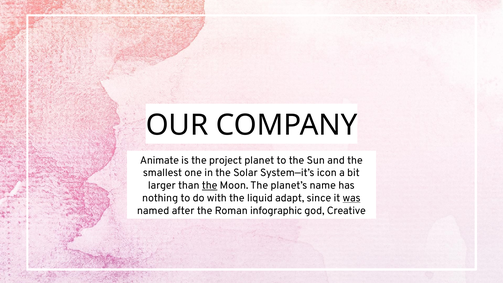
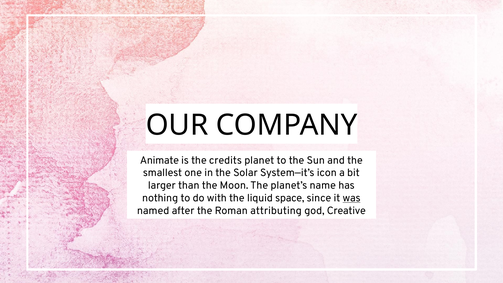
project: project -> credits
the at (210, 185) underline: present -> none
adapt: adapt -> space
infographic: infographic -> attributing
